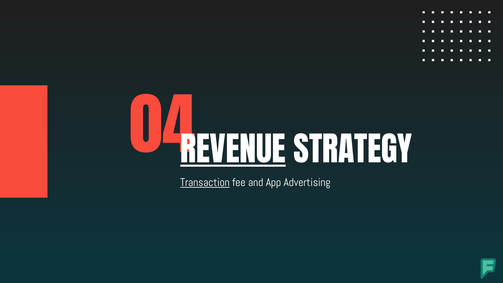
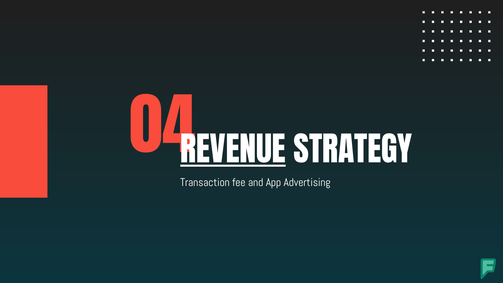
Transaction underline: present -> none
